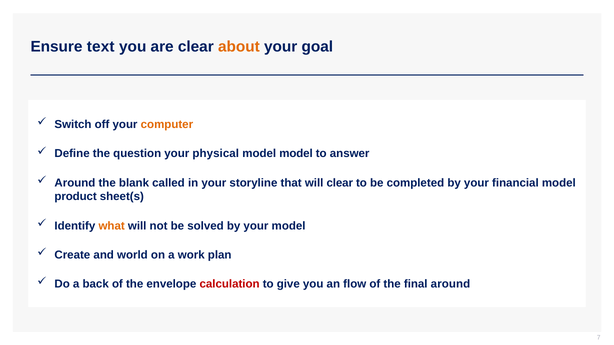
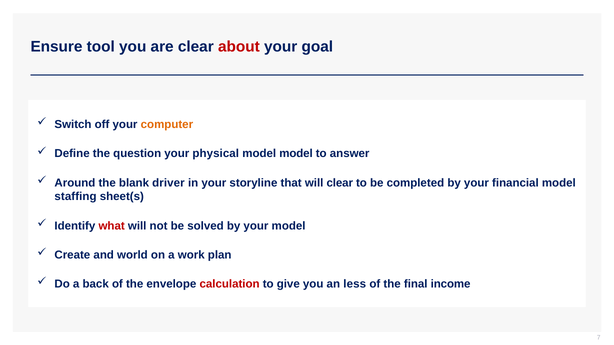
text: text -> tool
about colour: orange -> red
called: called -> driver
product: product -> staffing
what colour: orange -> red
flow: flow -> less
final around: around -> income
